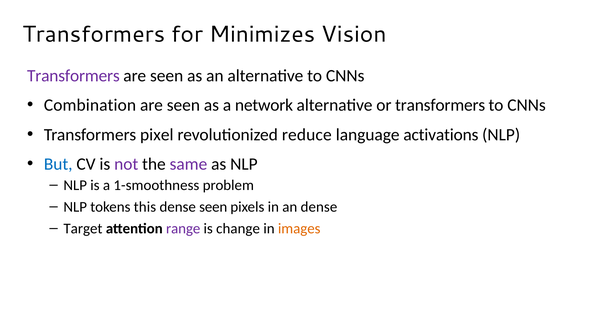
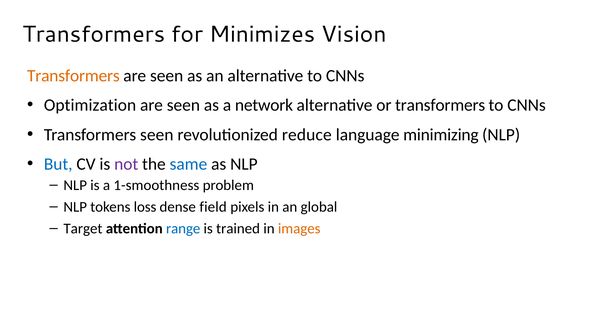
Transformers at (73, 76) colour: purple -> orange
Combination: Combination -> Optimization
Transformers pixel: pixel -> seen
activations: activations -> minimizing
same colour: purple -> blue
this: this -> loss
dense seen: seen -> field
an dense: dense -> global
range colour: purple -> blue
change: change -> trained
